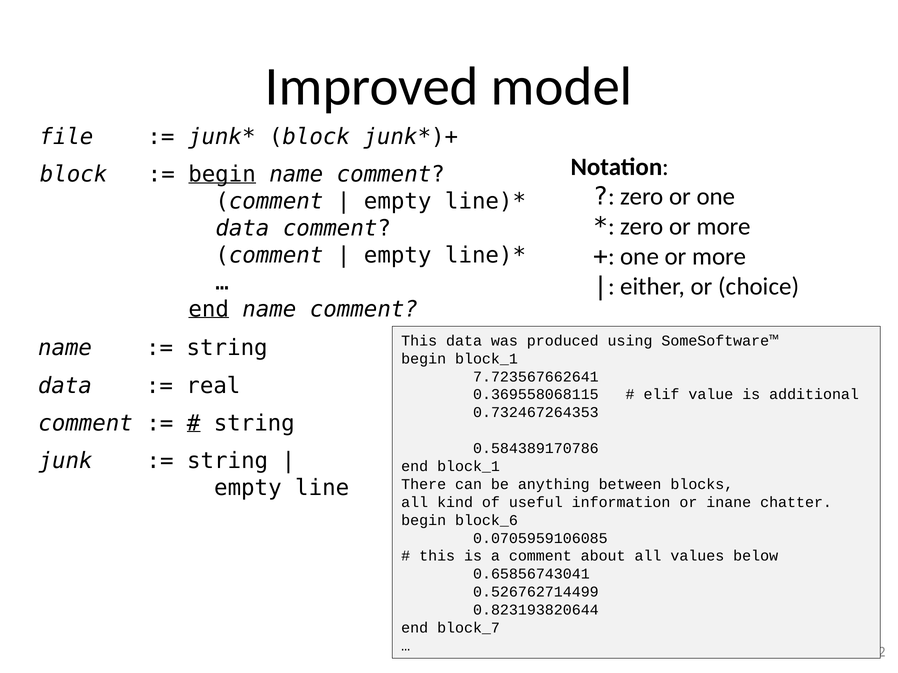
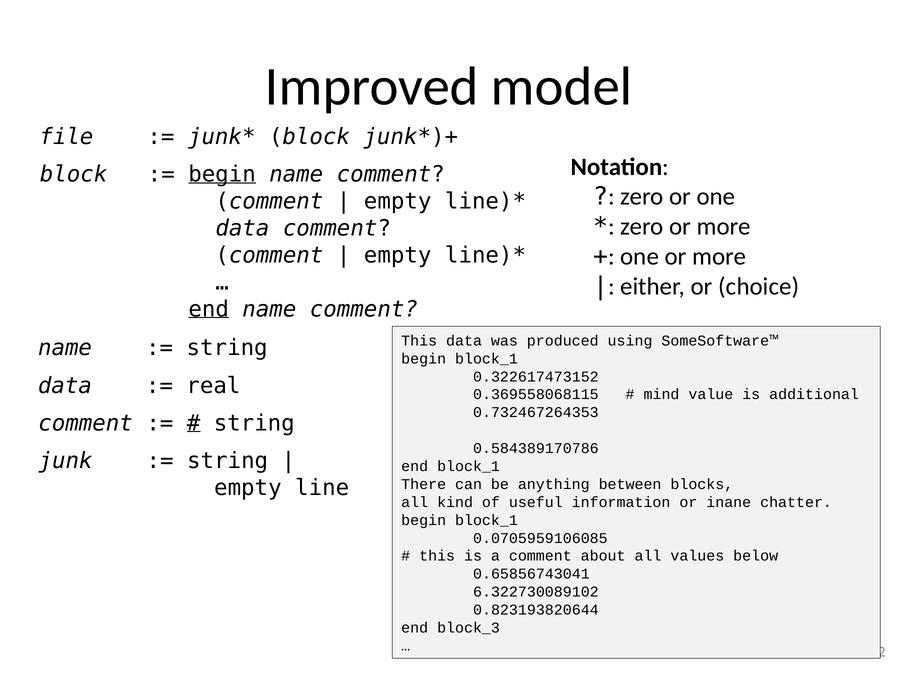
7.723567662641: 7.723567662641 -> 0.322617473152
elif: elif -> mind
block_6 at (486, 521): block_6 -> block_1
0.526762714499: 0.526762714499 -> 6.322730089102
block_7: block_7 -> block_3
